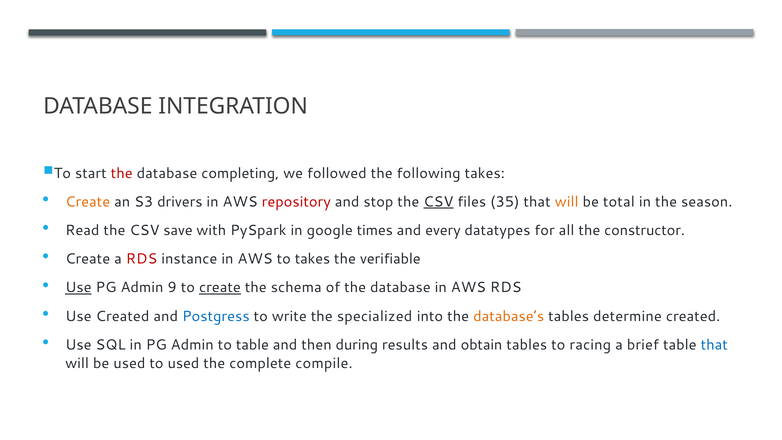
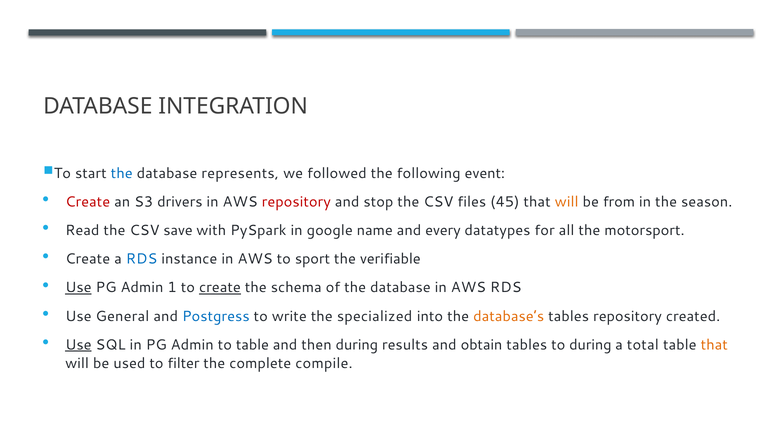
the at (122, 173) colour: red -> blue
completing: completing -> represents
following takes: takes -> event
Create at (88, 202) colour: orange -> red
CSV at (438, 202) underline: present -> none
35: 35 -> 45
total: total -> from
times: times -> name
constructor: constructor -> motorsport
RDS at (142, 259) colour: red -> blue
to takes: takes -> sport
9: 9 -> 1
Use Created: Created -> General
tables determine: determine -> repository
Use at (78, 345) underline: none -> present
to racing: racing -> during
brief: brief -> total
that at (714, 345) colour: blue -> orange
to used: used -> filter
